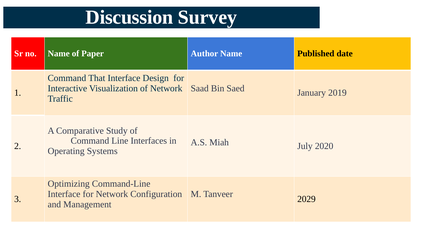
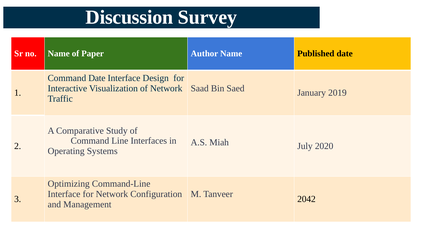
Command That: That -> Date
2029: 2029 -> 2042
